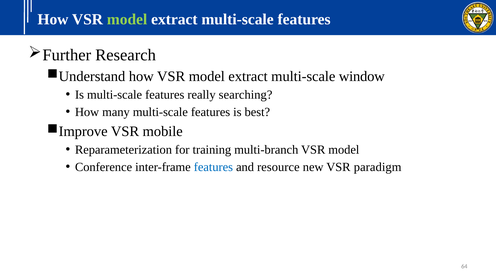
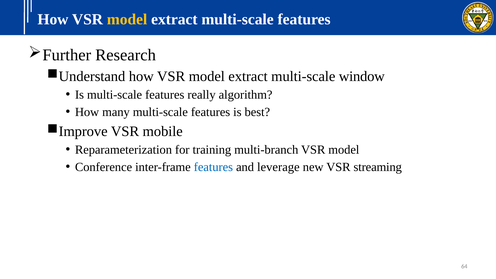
model at (127, 19) colour: light green -> yellow
searching: searching -> algorithm
resource: resource -> leverage
paradigm: paradigm -> streaming
